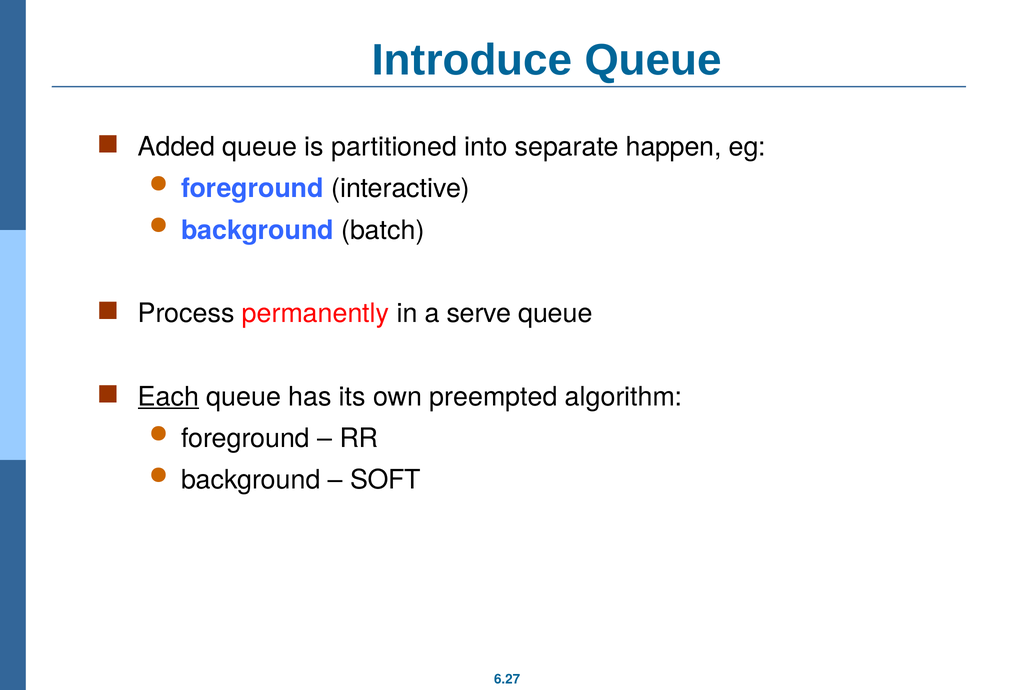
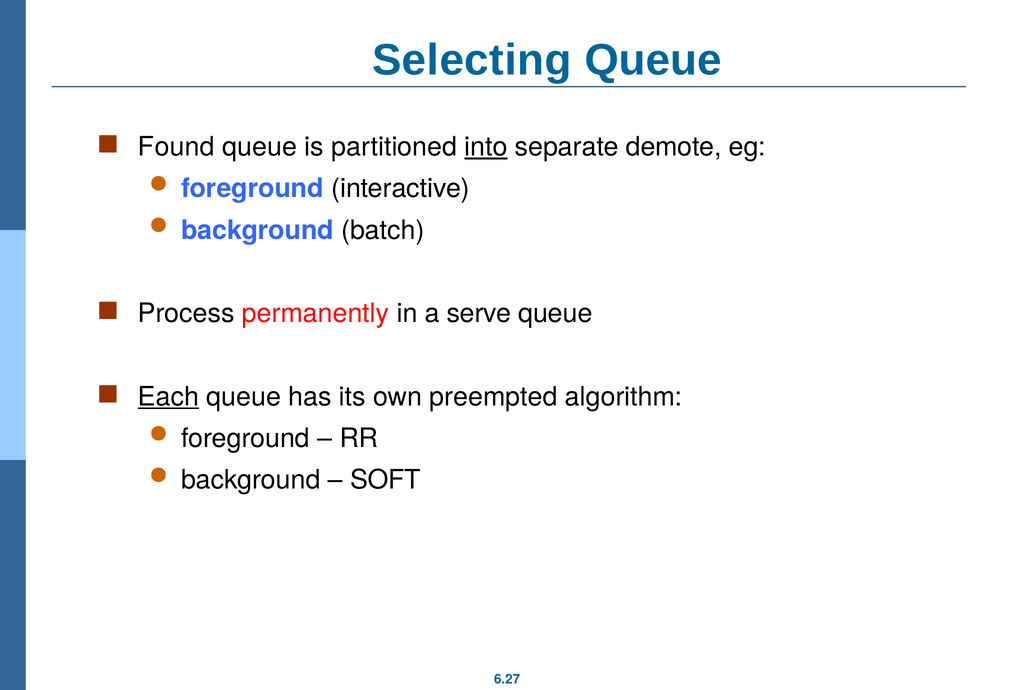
Introduce: Introduce -> Selecting
Added: Added -> Found
into underline: none -> present
happen: happen -> demote
